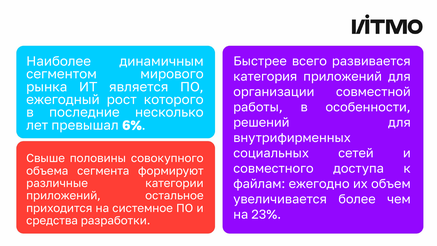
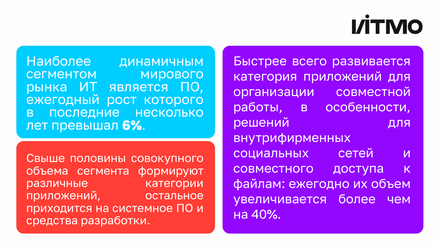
23%: 23% -> 40%
